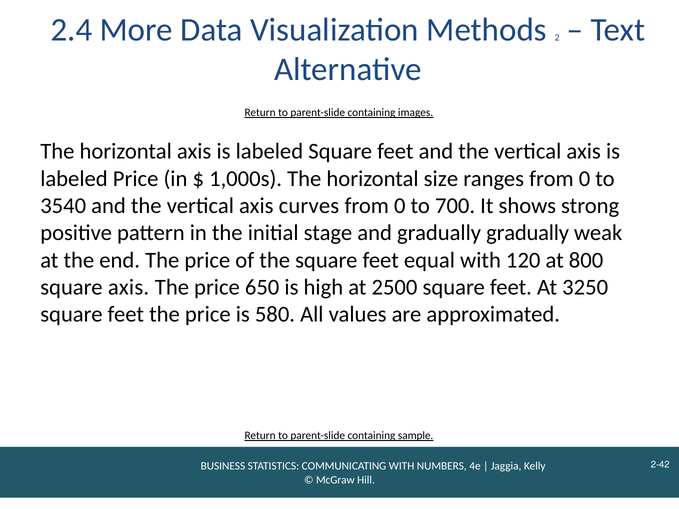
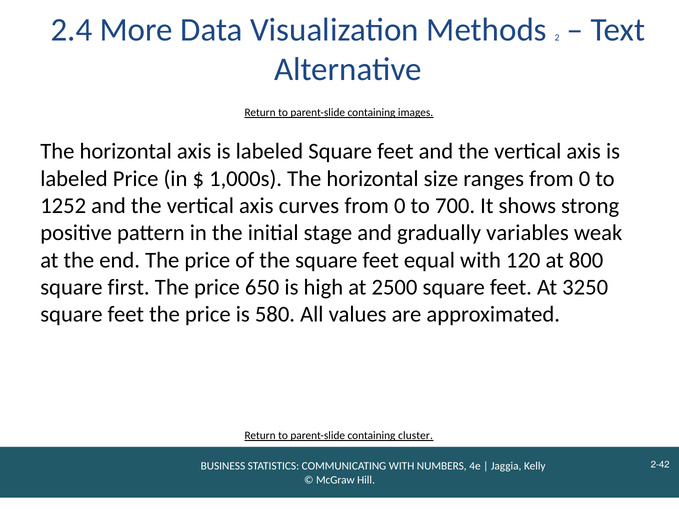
3540: 3540 -> 1252
gradually gradually: gradually -> variables
square axis: axis -> first
sample: sample -> cluster
